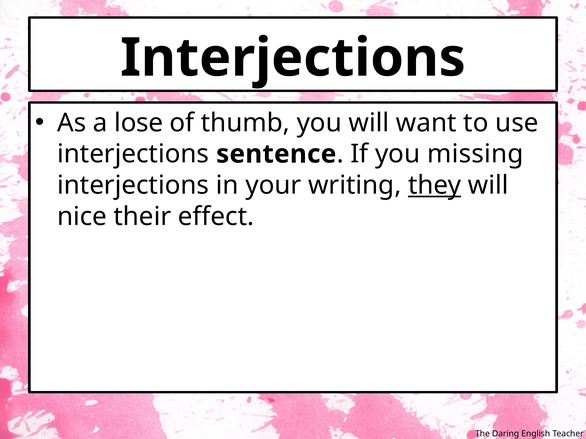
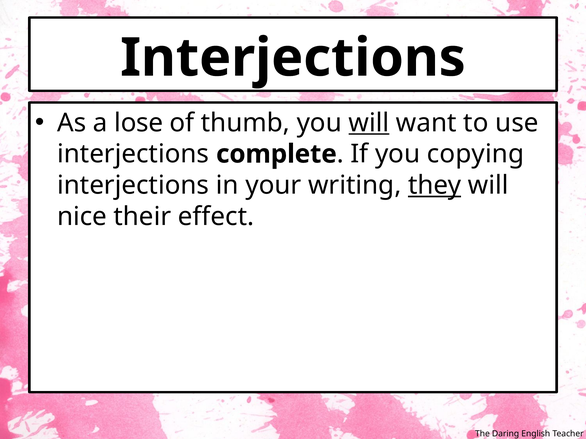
will at (369, 123) underline: none -> present
sentence: sentence -> complete
missing: missing -> copying
